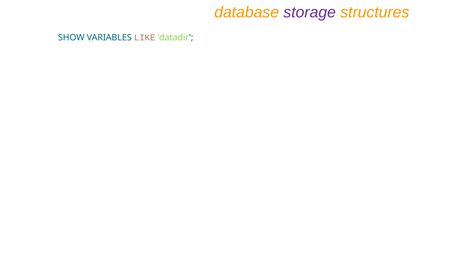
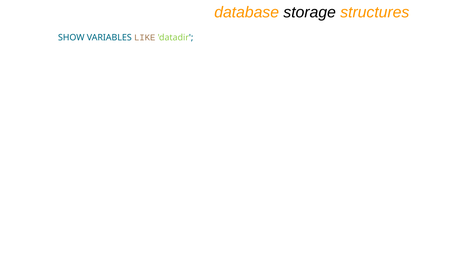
storage colour: purple -> black
